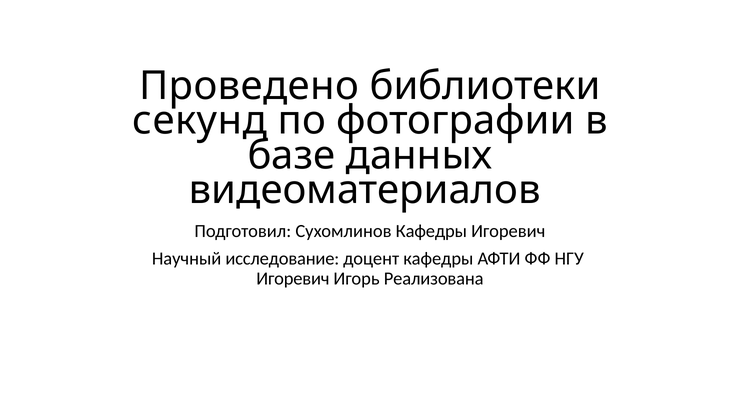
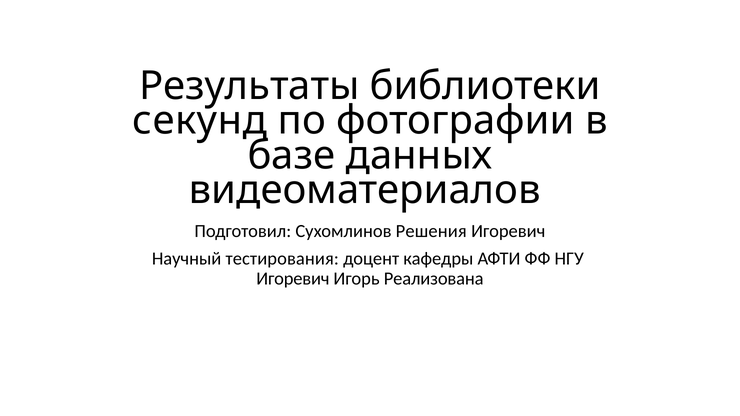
Проведено: Проведено -> Результаты
Сухомлинов Кафедры: Кафедры -> Решения
исследование: исследование -> тестирования
